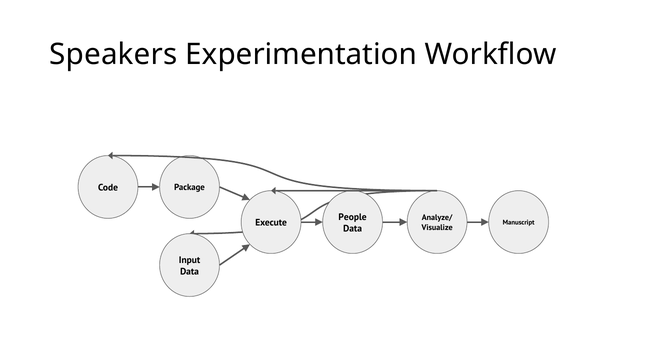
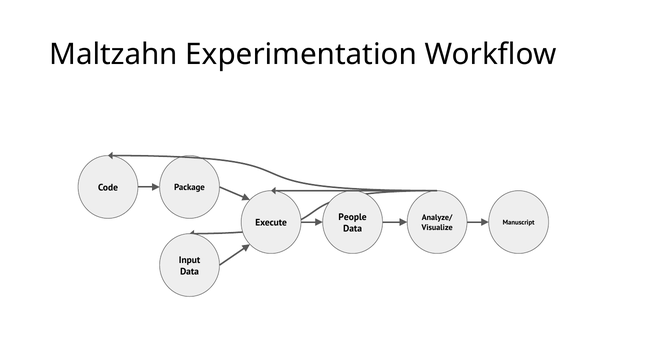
Speakers: Speakers -> Maltzahn
